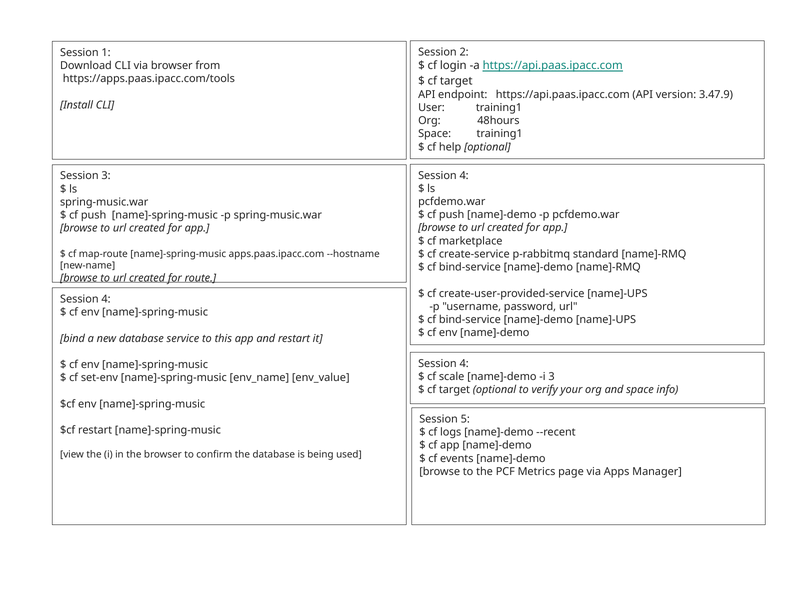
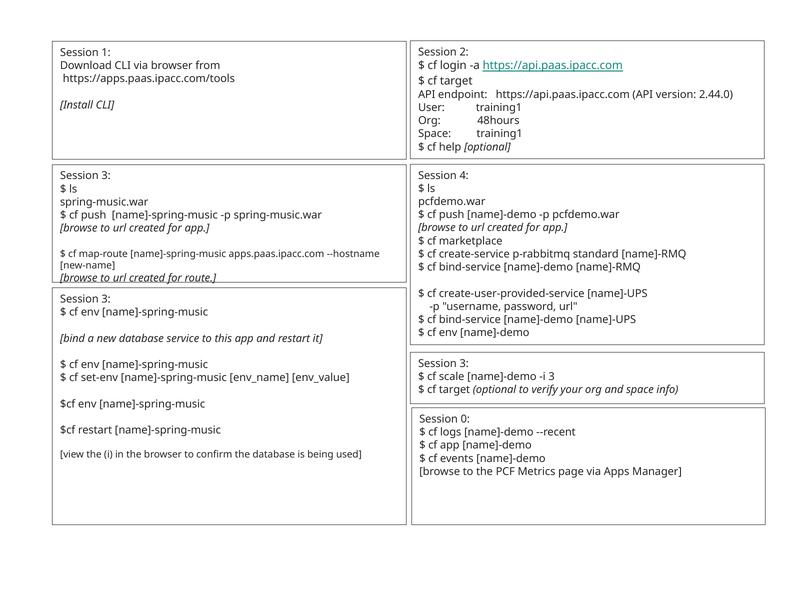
3.47.9: 3.47.9 -> 2.44.0
4 at (106, 299): 4 -> 3
4 at (464, 364): 4 -> 3
5: 5 -> 0
